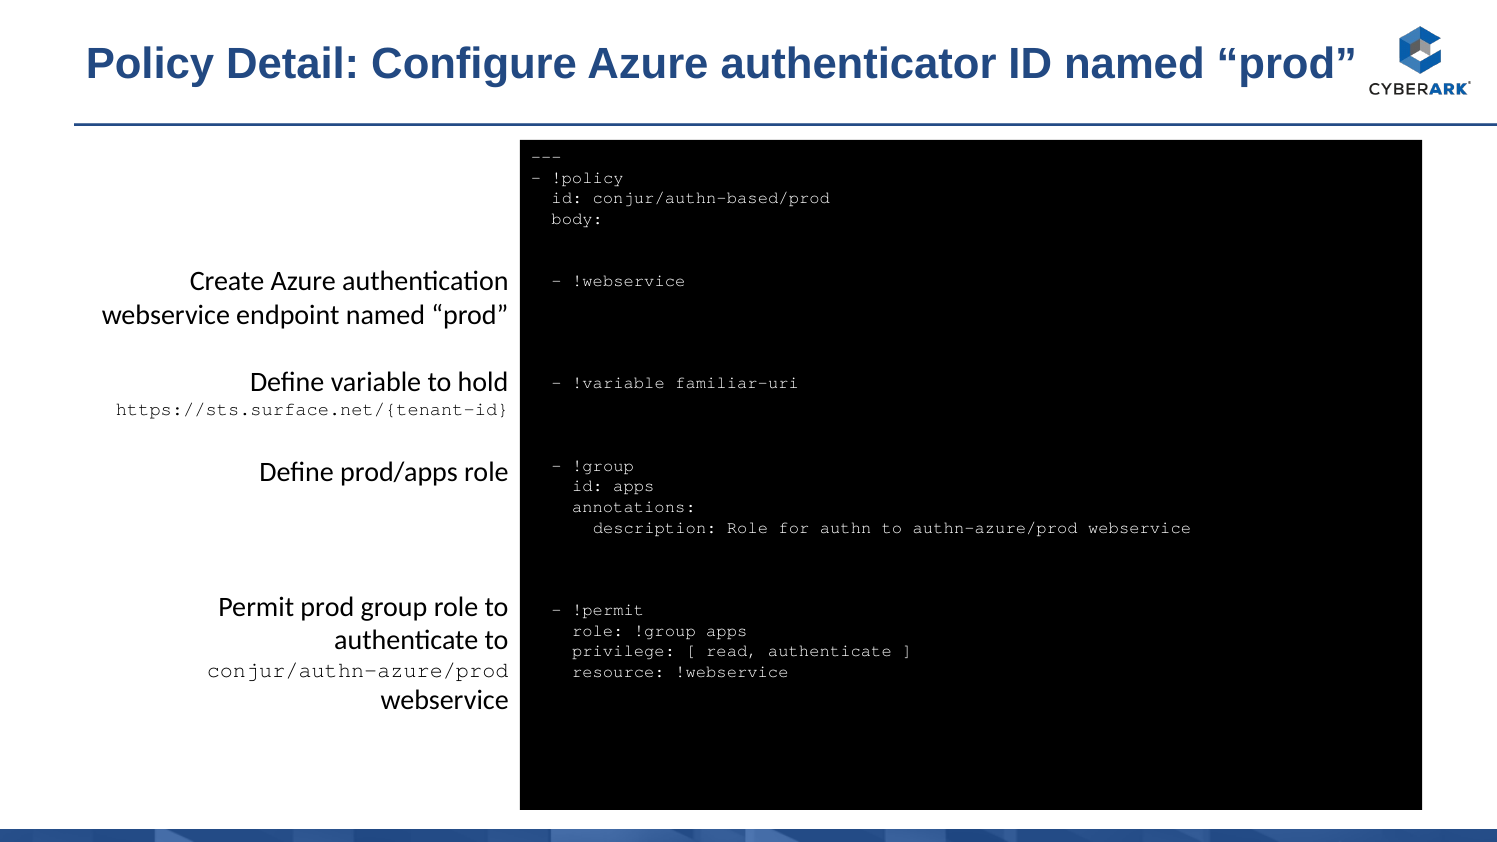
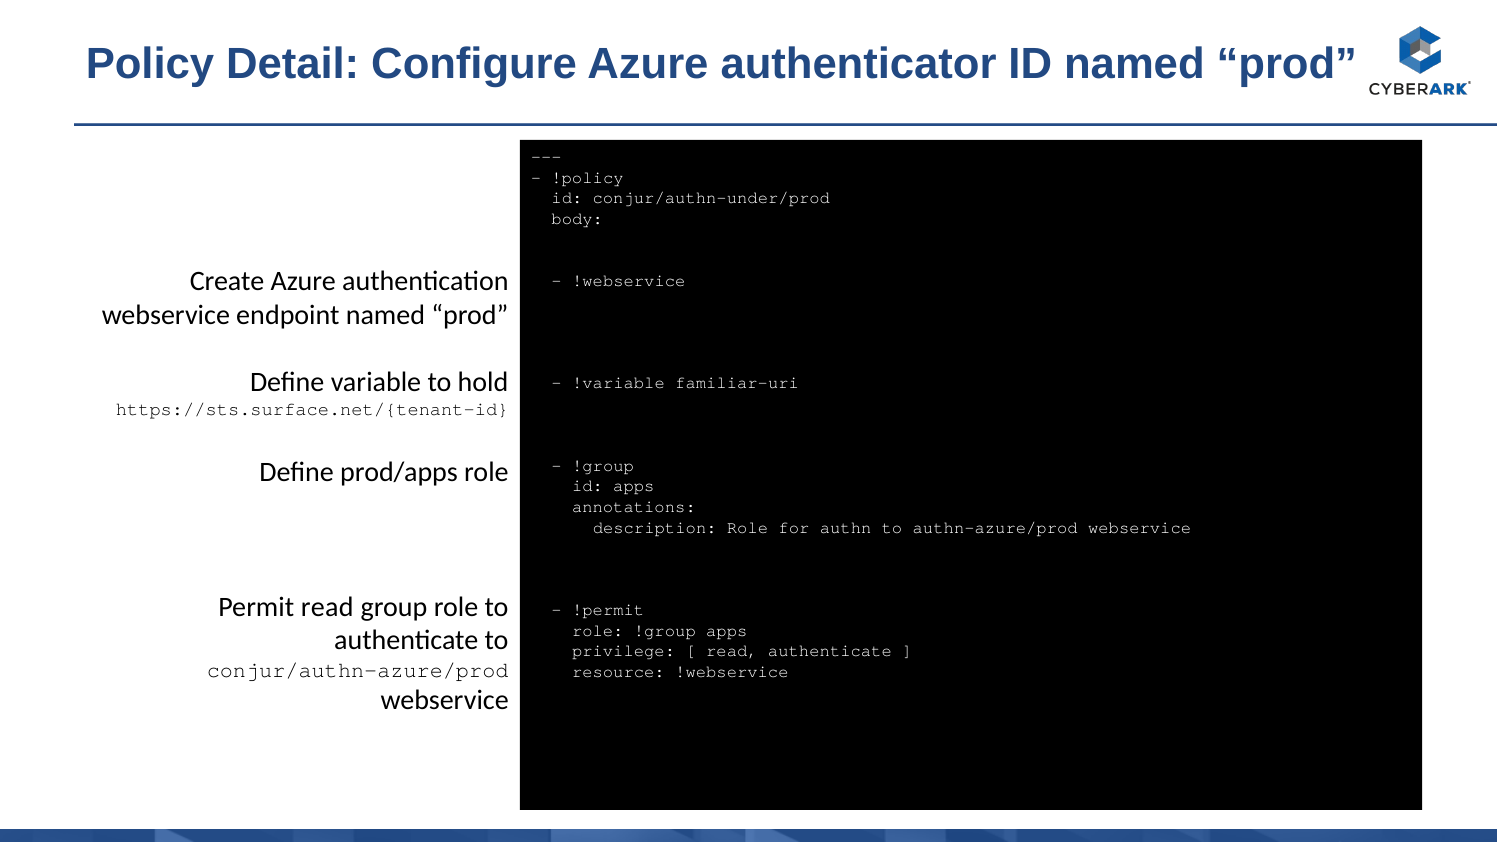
conjur/authn-based/prod: conjur/authn-based/prod -> conjur/authn-under/prod
Permit prod: prod -> read
